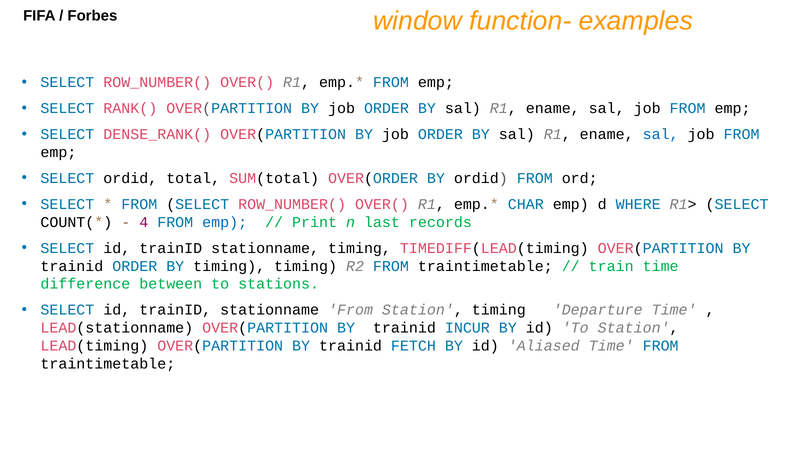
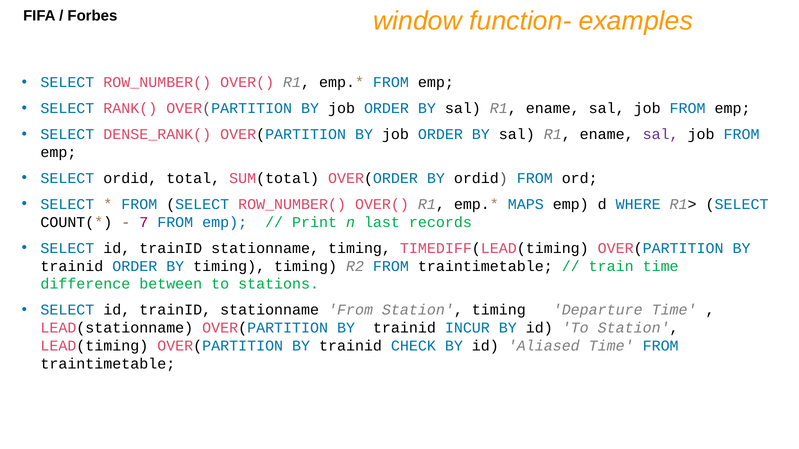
sal at (661, 135) colour: blue -> purple
CHAR: CHAR -> MAPS
4: 4 -> 7
FETCH: FETCH -> CHECK
